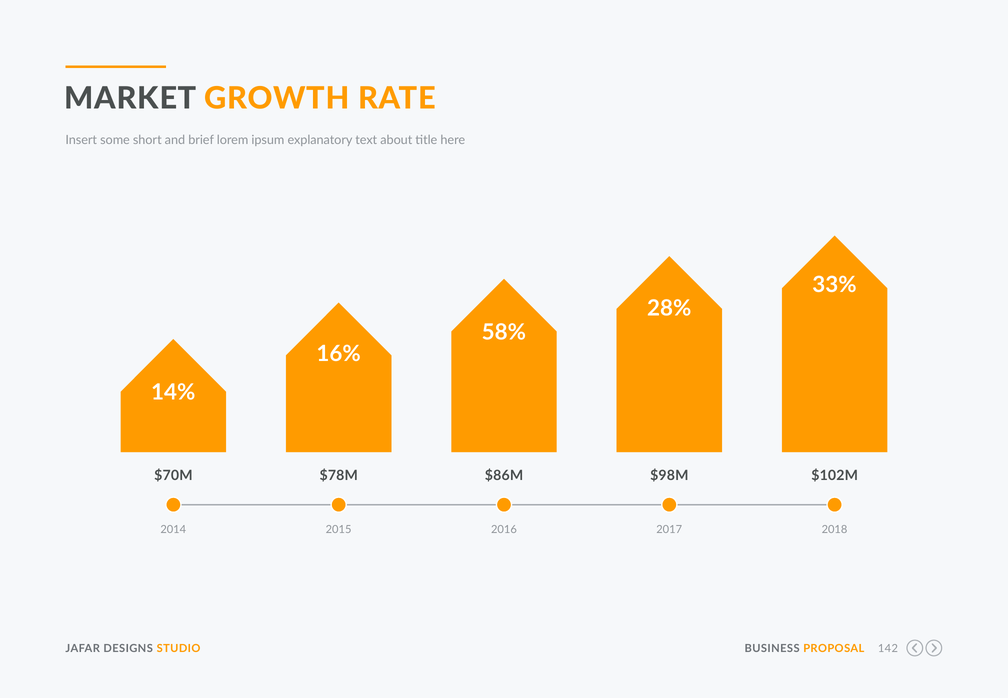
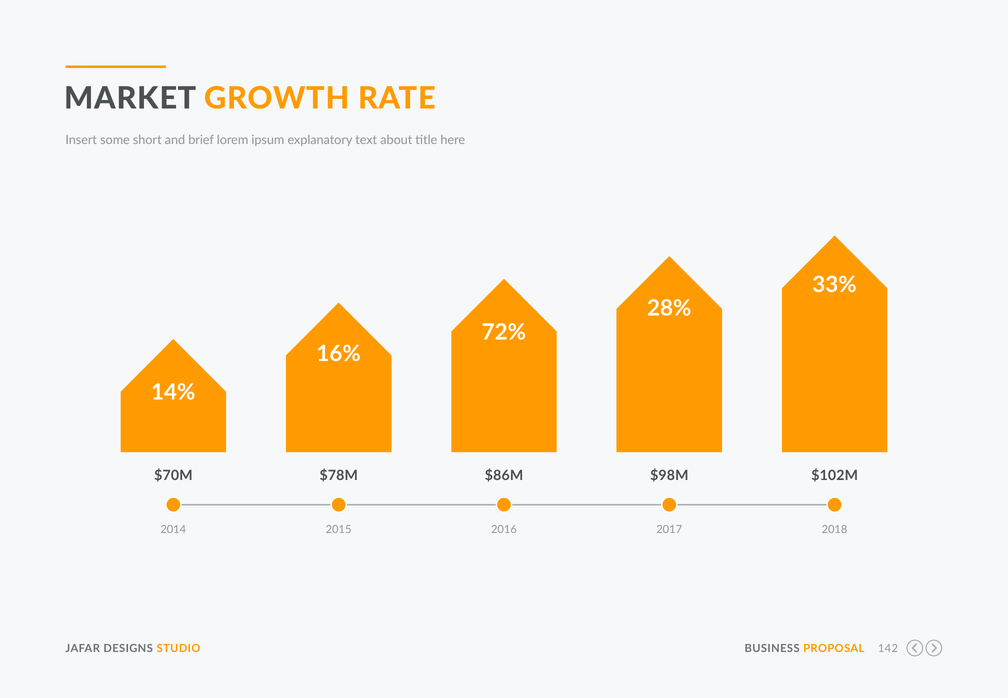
58%: 58% -> 72%
